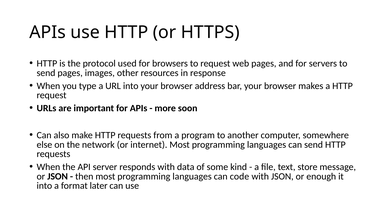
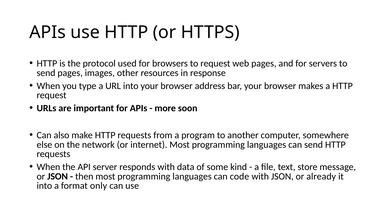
enough: enough -> already
later: later -> only
